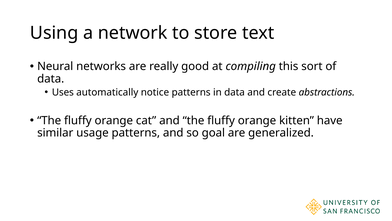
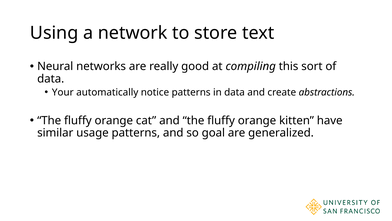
Uses: Uses -> Your
